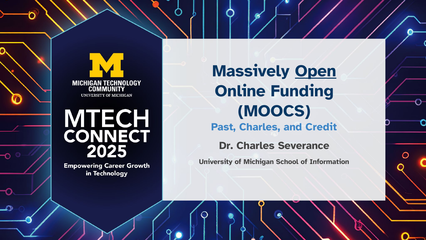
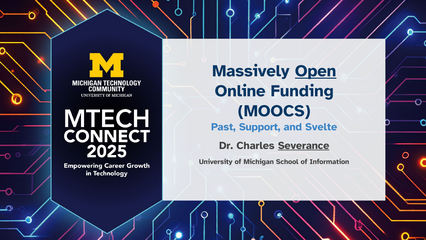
Past Charles: Charles -> Support
Credit: Credit -> Svelte
Severance underline: none -> present
